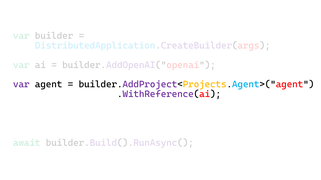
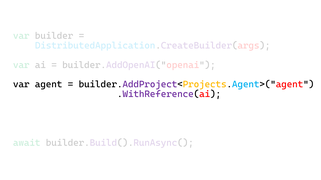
var at (21, 85) colour: purple -> black
